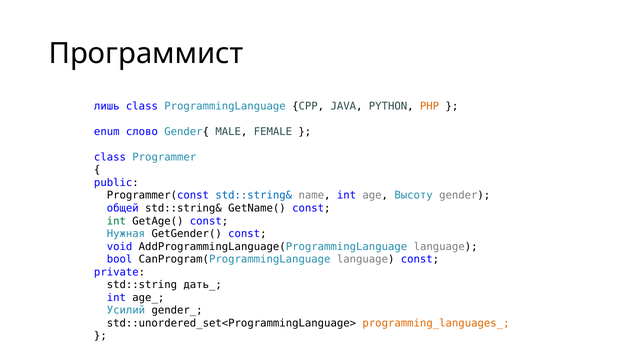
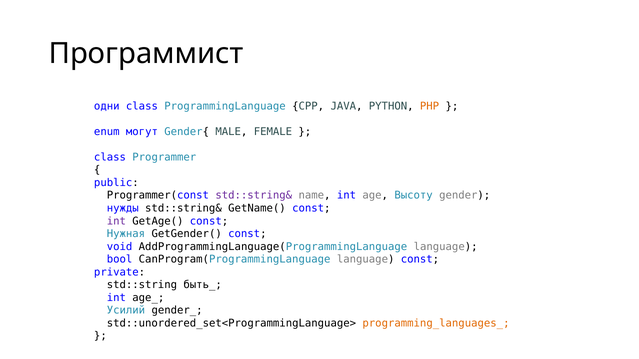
лишь: лишь -> одни
слово: слово -> могут
std::string& at (254, 196) colour: blue -> purple
общей: общей -> нужды
int at (116, 221) colour: green -> purple
дать_: дать_ -> быть_
